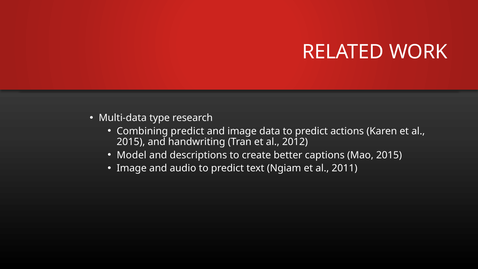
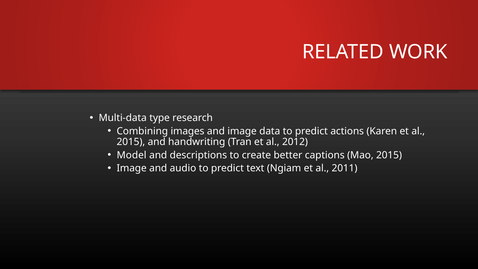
Combining predict: predict -> images
